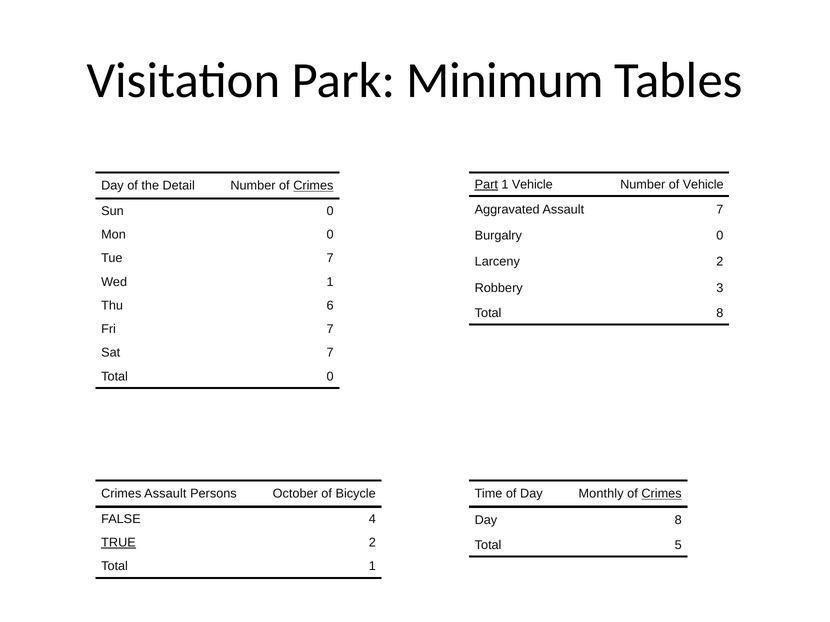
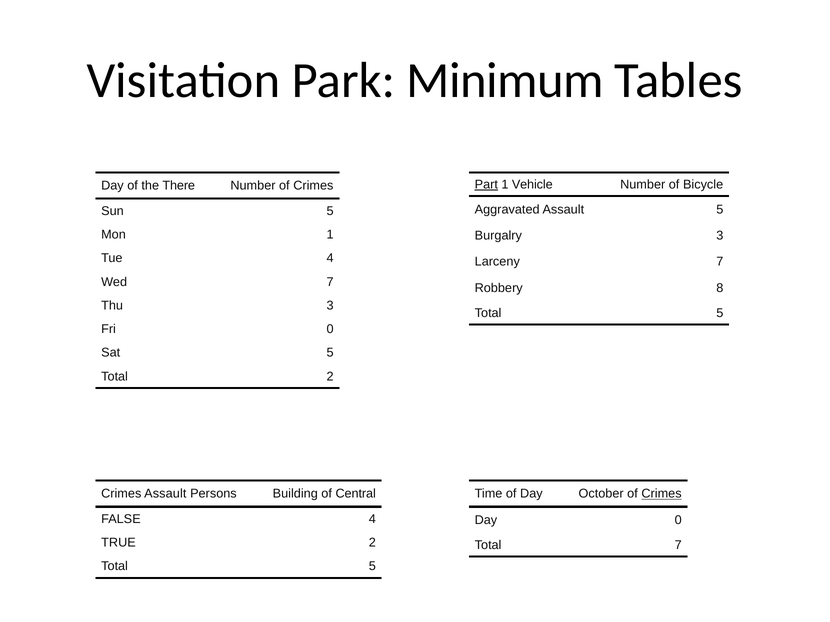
of Vehicle: Vehicle -> Bicycle
Detail: Detail -> There
Crimes at (313, 186) underline: present -> none
Assault 7: 7 -> 5
Sun 0: 0 -> 5
Mon 0: 0 -> 1
Burgalry 0: 0 -> 3
Tue 7: 7 -> 4
Larceny 2: 2 -> 7
Wed 1: 1 -> 7
3: 3 -> 8
Thu 6: 6 -> 3
8 at (720, 313): 8 -> 5
Fri 7: 7 -> 0
Sat 7: 7 -> 5
Total 0: 0 -> 2
October: October -> Building
Bicycle: Bicycle -> Central
Monthly: Monthly -> October
Day 8: 8 -> 0
TRUE underline: present -> none
Total 5: 5 -> 7
1 at (372, 567): 1 -> 5
